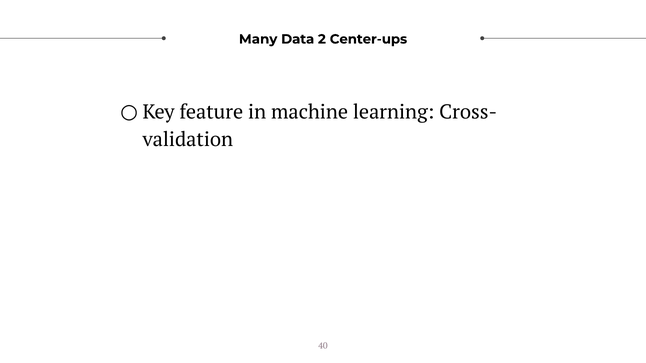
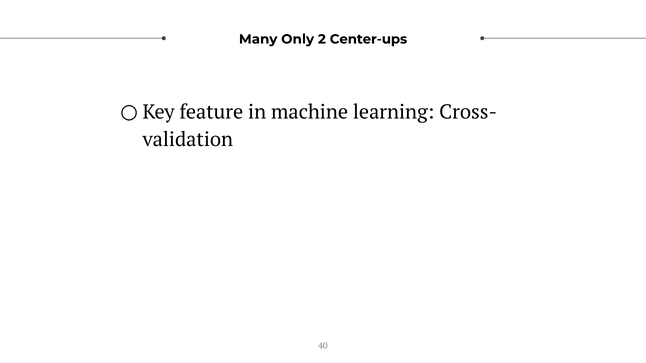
Data: Data -> Only
